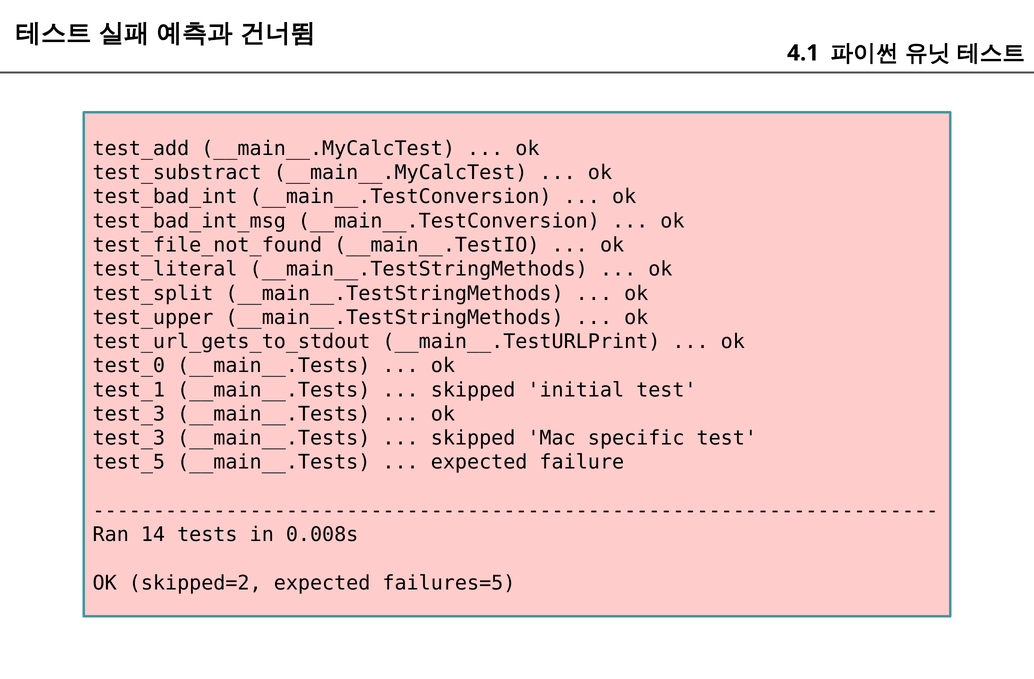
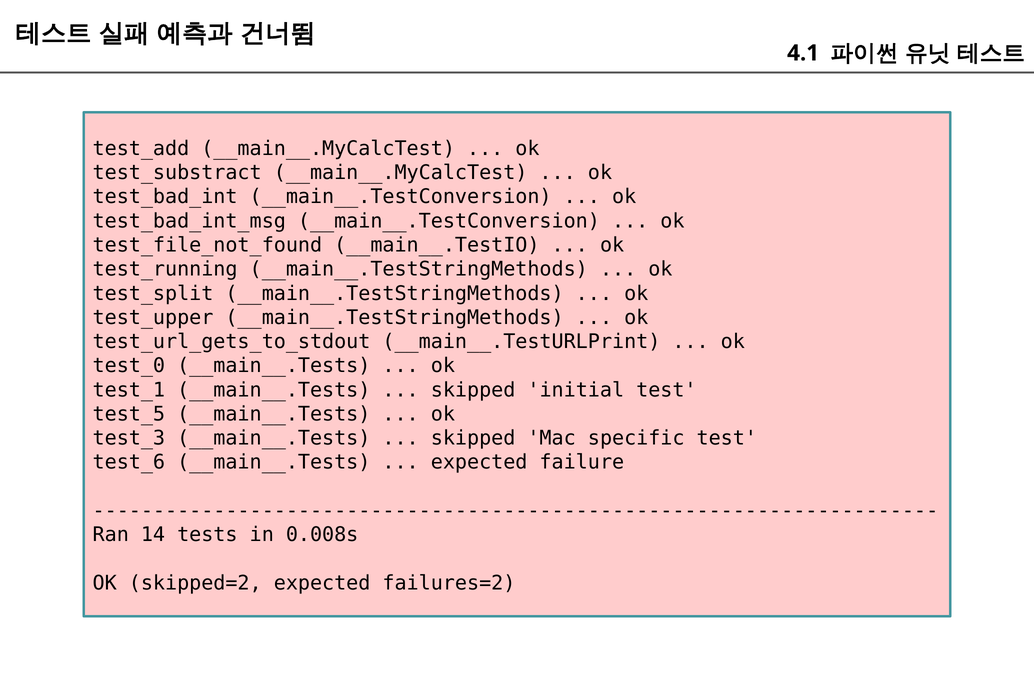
test_literal: test_literal -> test_running
test_3 at (129, 414): test_3 -> test_5
test_5: test_5 -> test_6
failures=5: failures=5 -> failures=2
